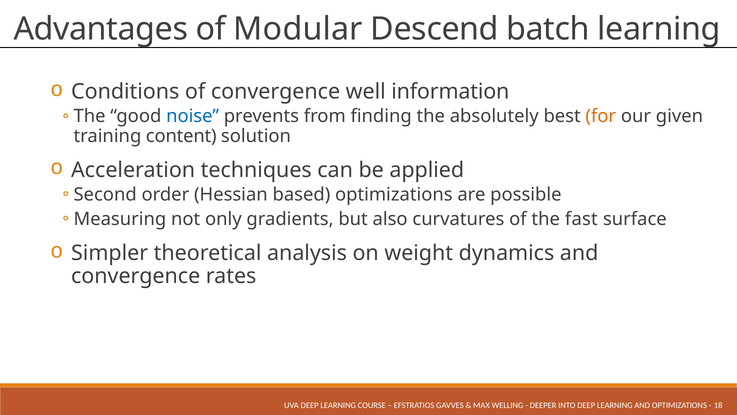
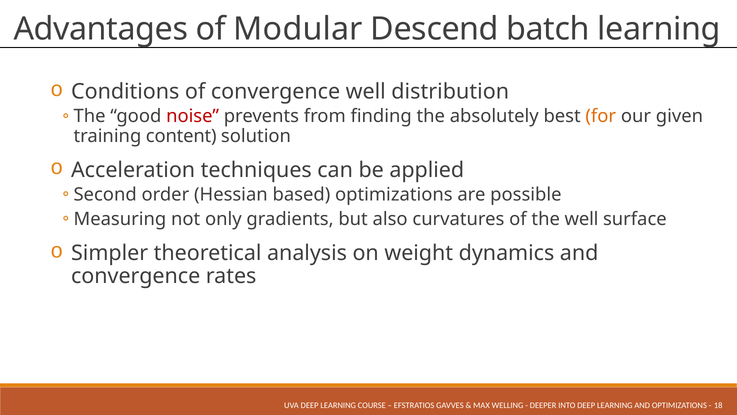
information: information -> distribution
noise colour: blue -> red
the fast: fast -> well
